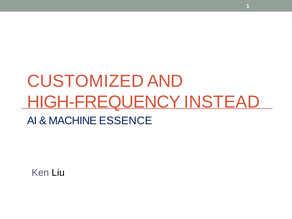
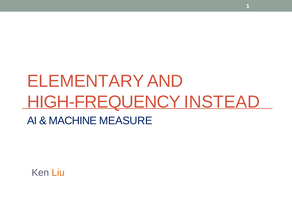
CUSTOMIZED: CUSTOMIZED -> ELEMENTARY
ESSENCE: ESSENCE -> MEASURE
Liu colour: black -> orange
